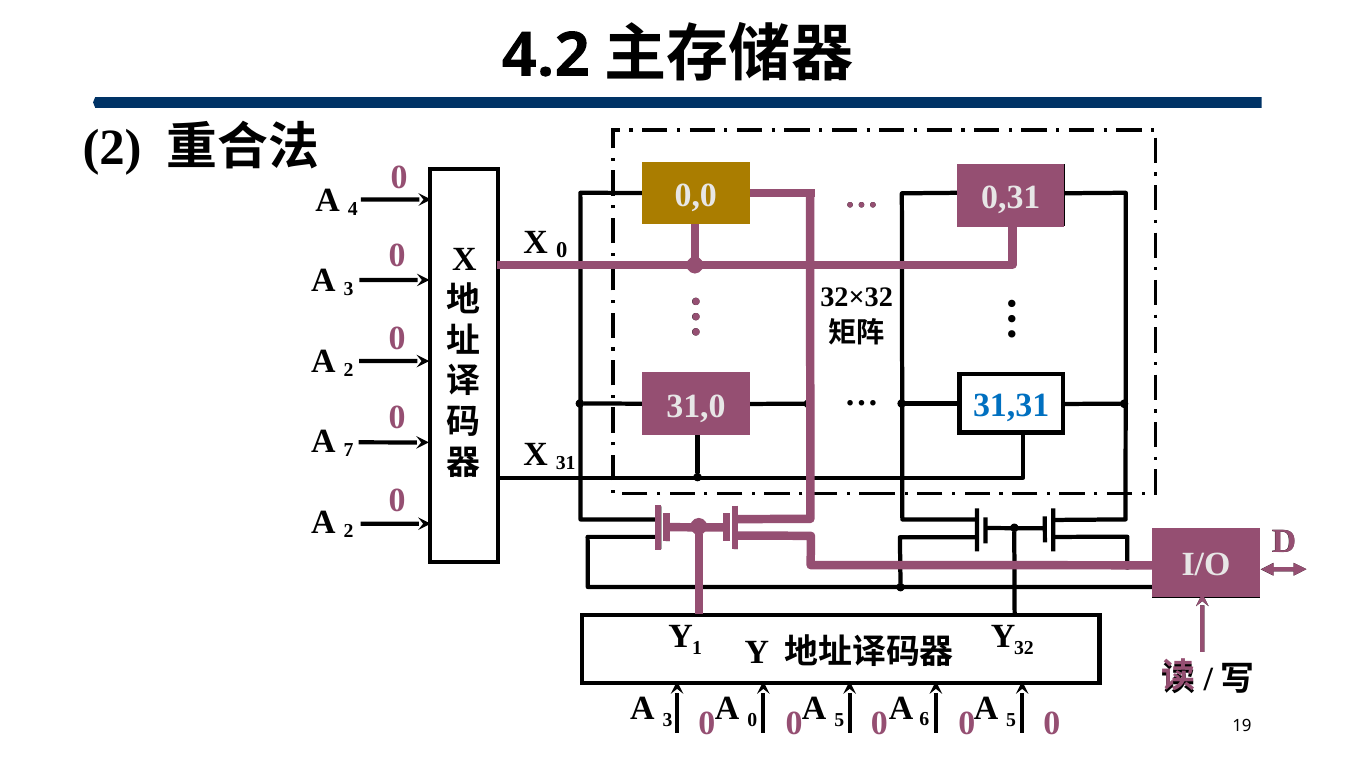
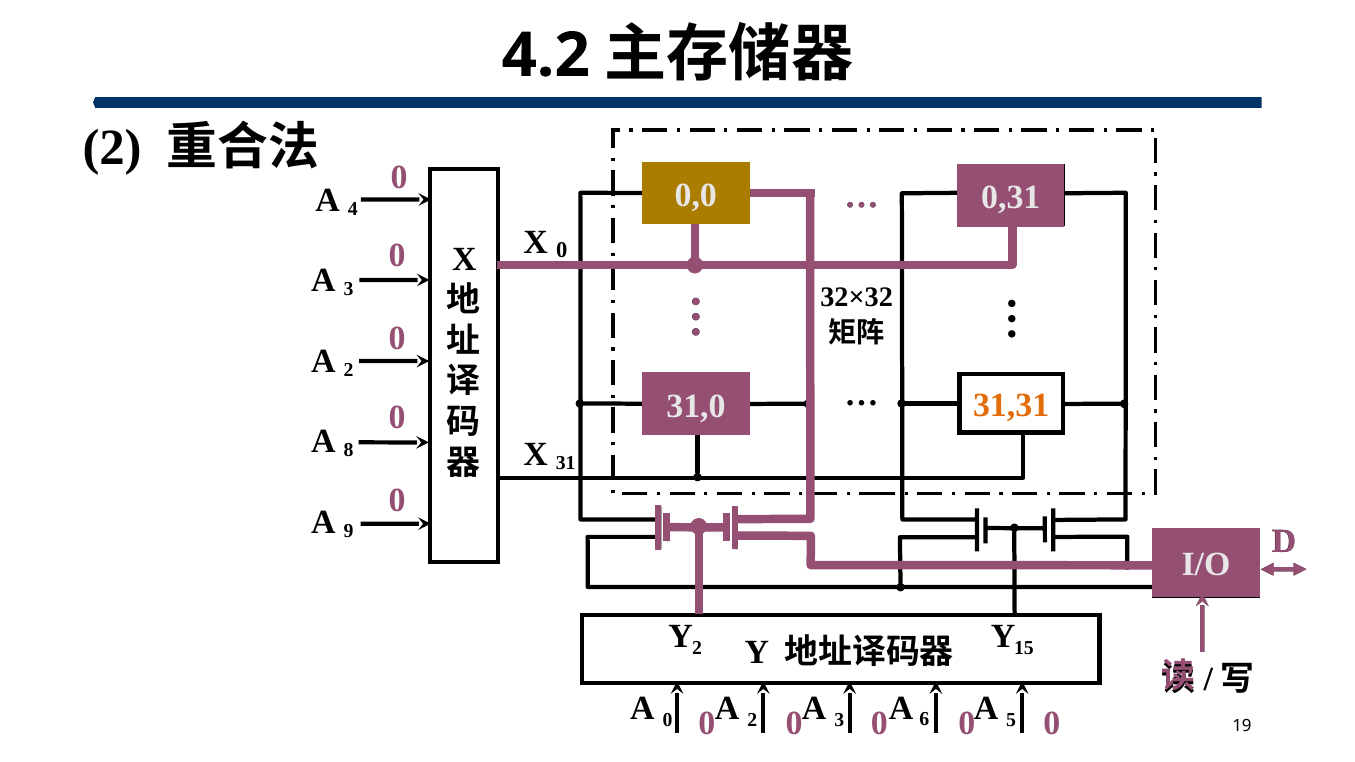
31,31 colour: blue -> orange
7: 7 -> 8
2 at (349, 531): 2 -> 9
Y 1: 1 -> 2
32: 32 -> 15
3 at (667, 720): 3 -> 0
0 at (752, 720): 0 -> 2
5 at (839, 720): 5 -> 3
